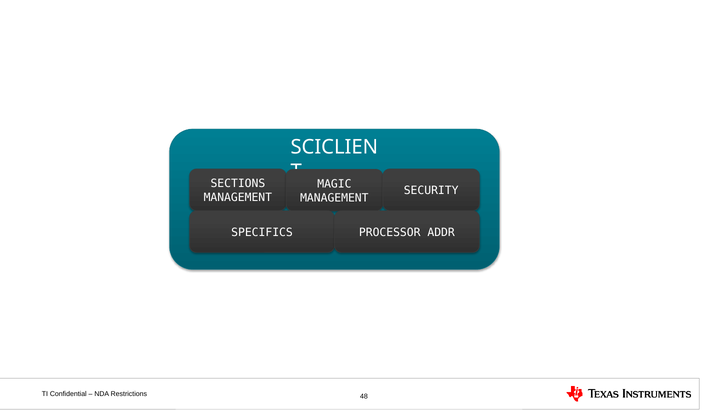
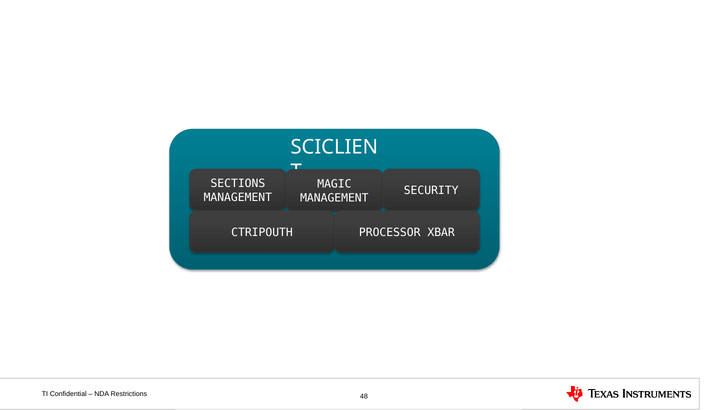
SPECIFICS: SPECIFICS -> CTRIPOUTH
ADDR: ADDR -> XBAR
